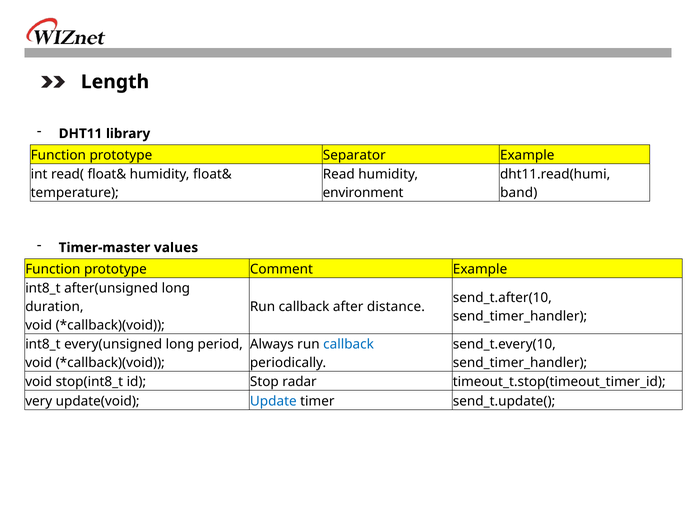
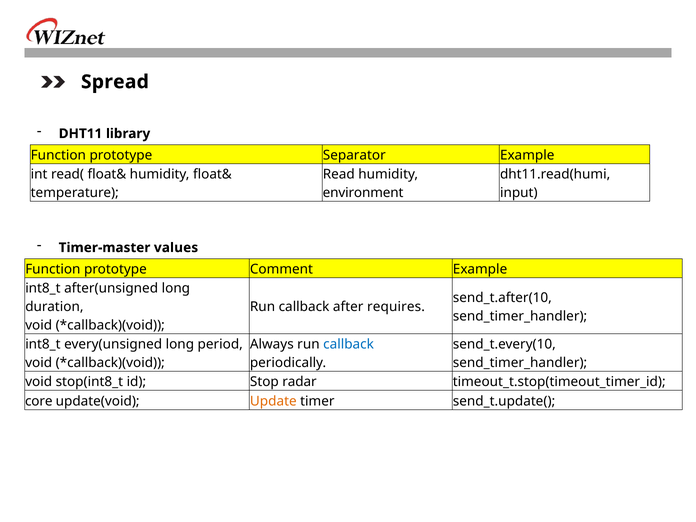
Length: Length -> Spread
band: band -> input
distance: distance -> requires
very: very -> core
Update colour: blue -> orange
